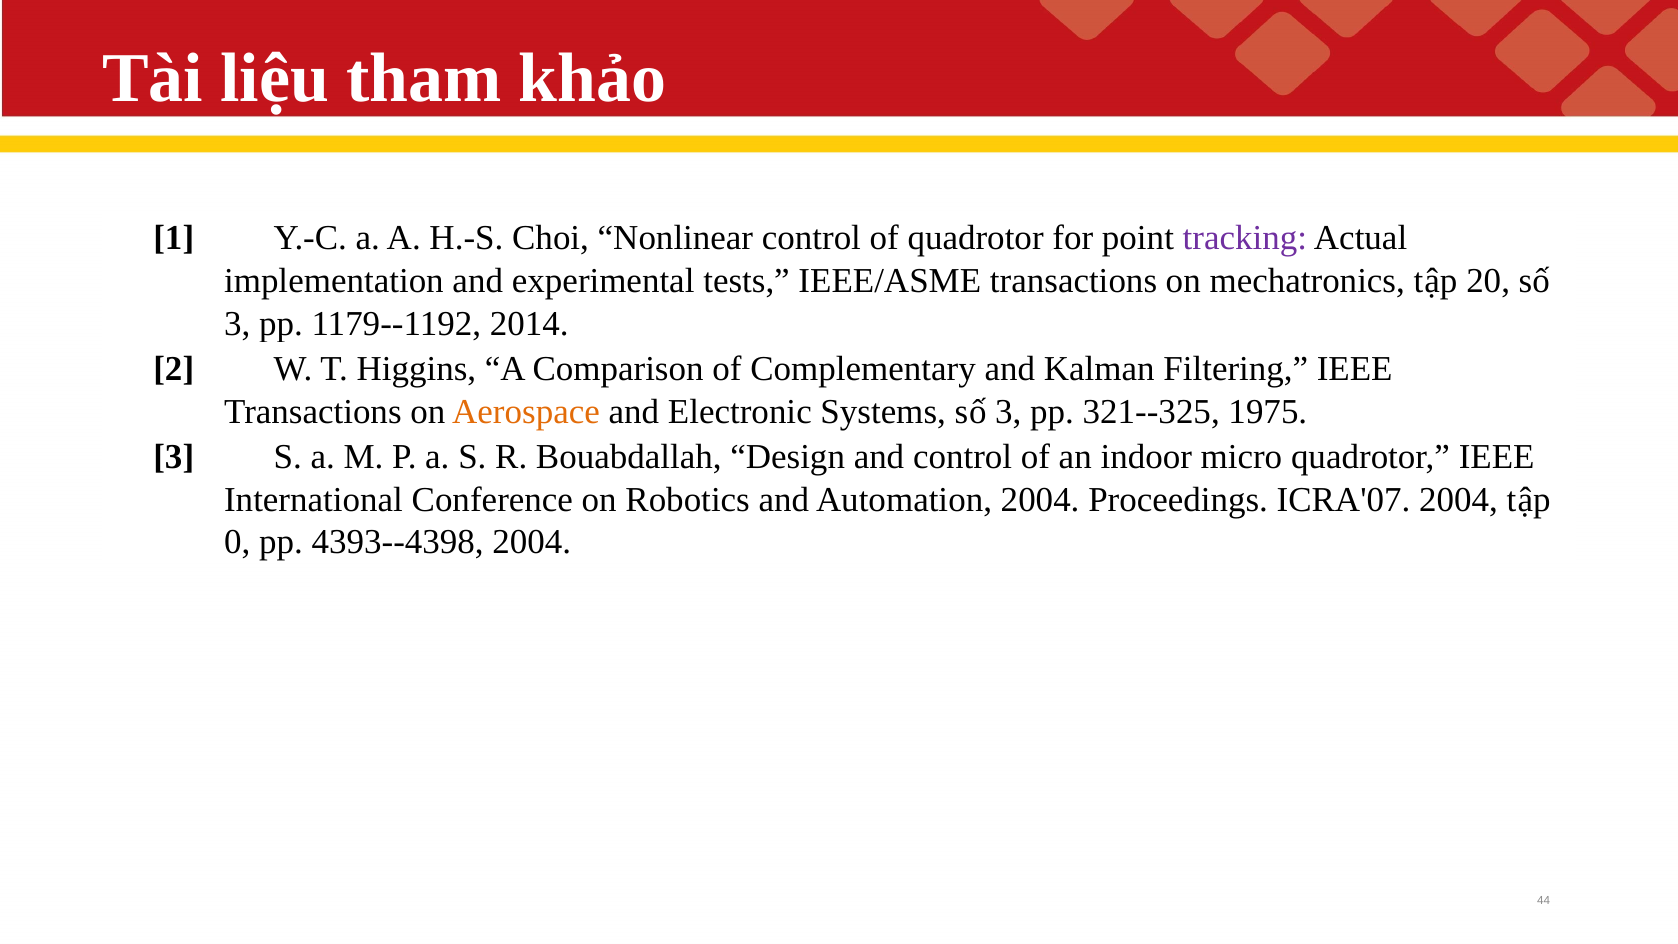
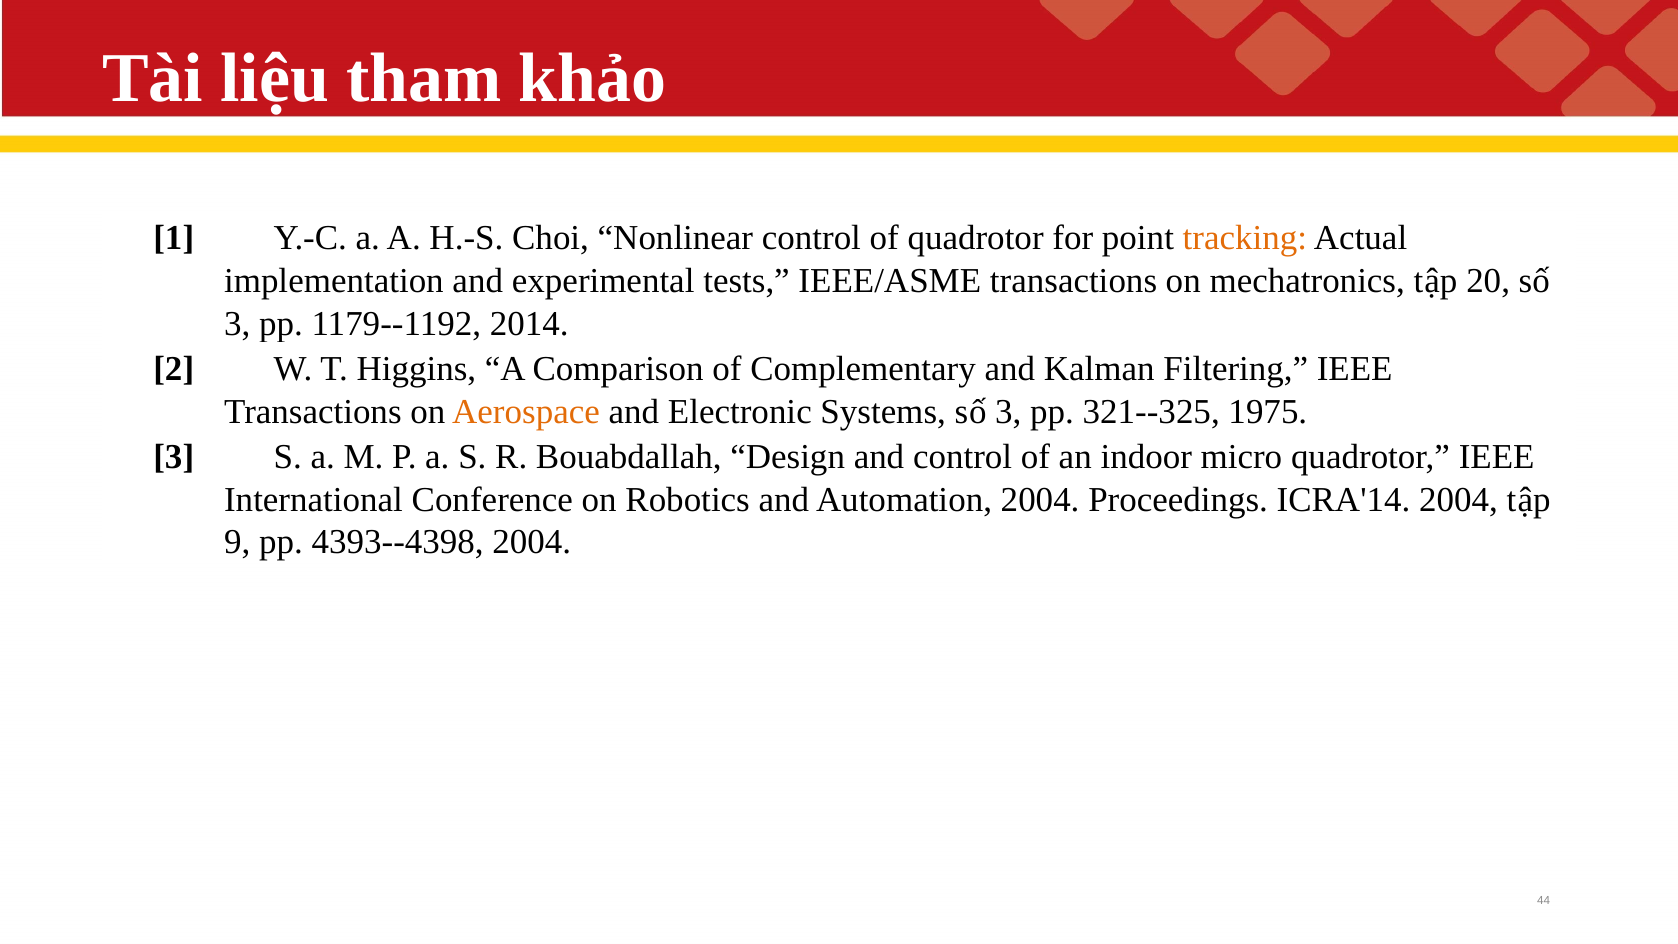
tracking colour: purple -> orange
ICRA'07: ICRA'07 -> ICRA'14
0: 0 -> 9
